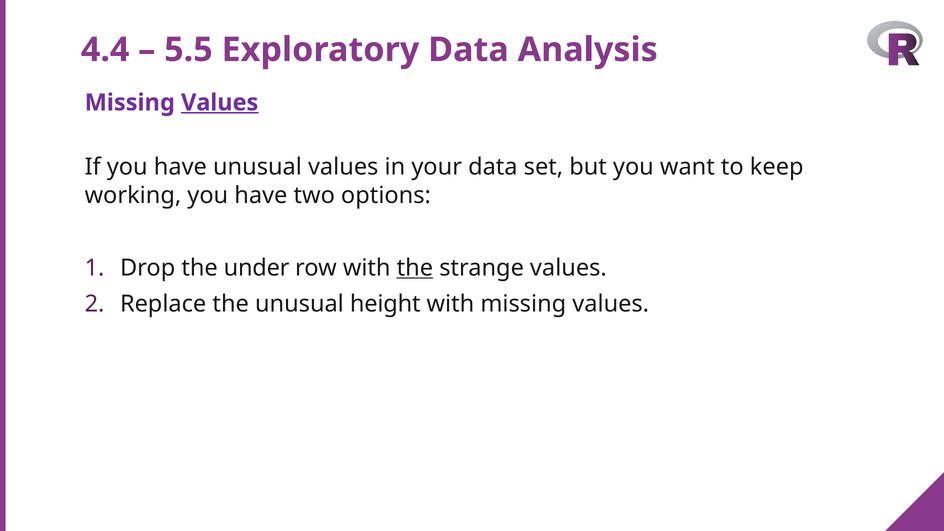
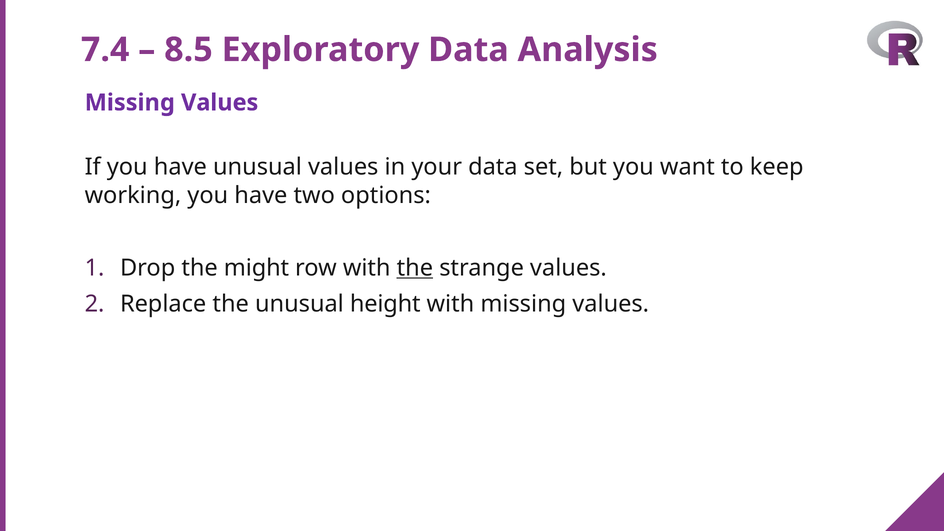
4.4: 4.4 -> 7.4
5.5: 5.5 -> 8.5
Values at (220, 103) underline: present -> none
under: under -> might
